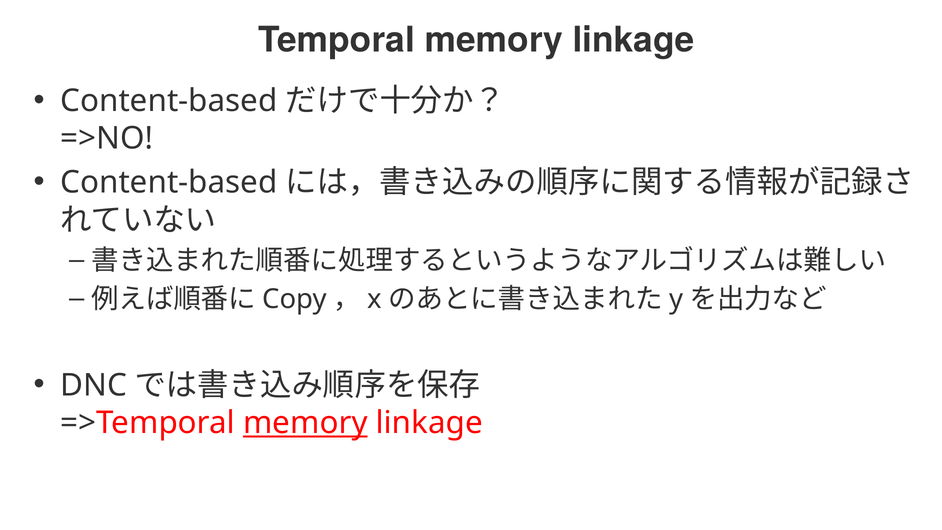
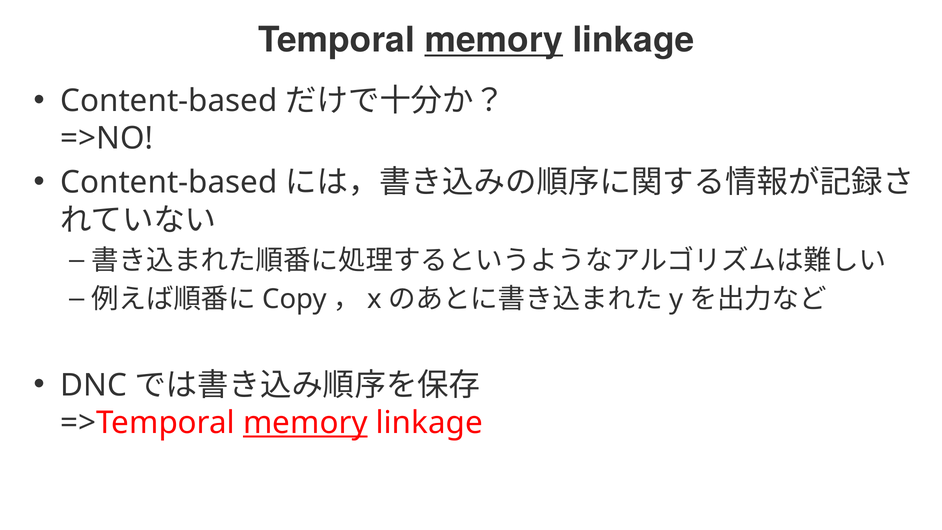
memory at (494, 40) underline: none -> present
